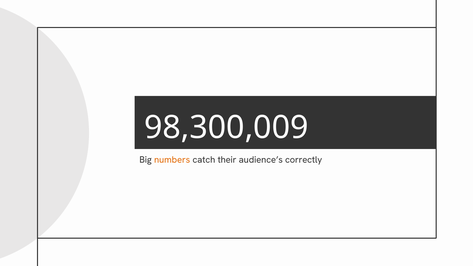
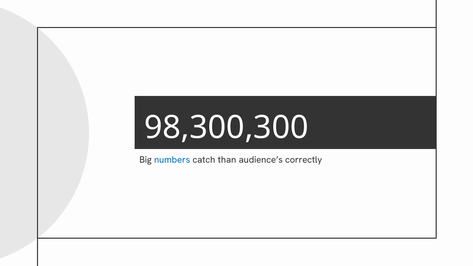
98,300,009: 98,300,009 -> 98,300,300
numbers colour: orange -> blue
their: their -> than
